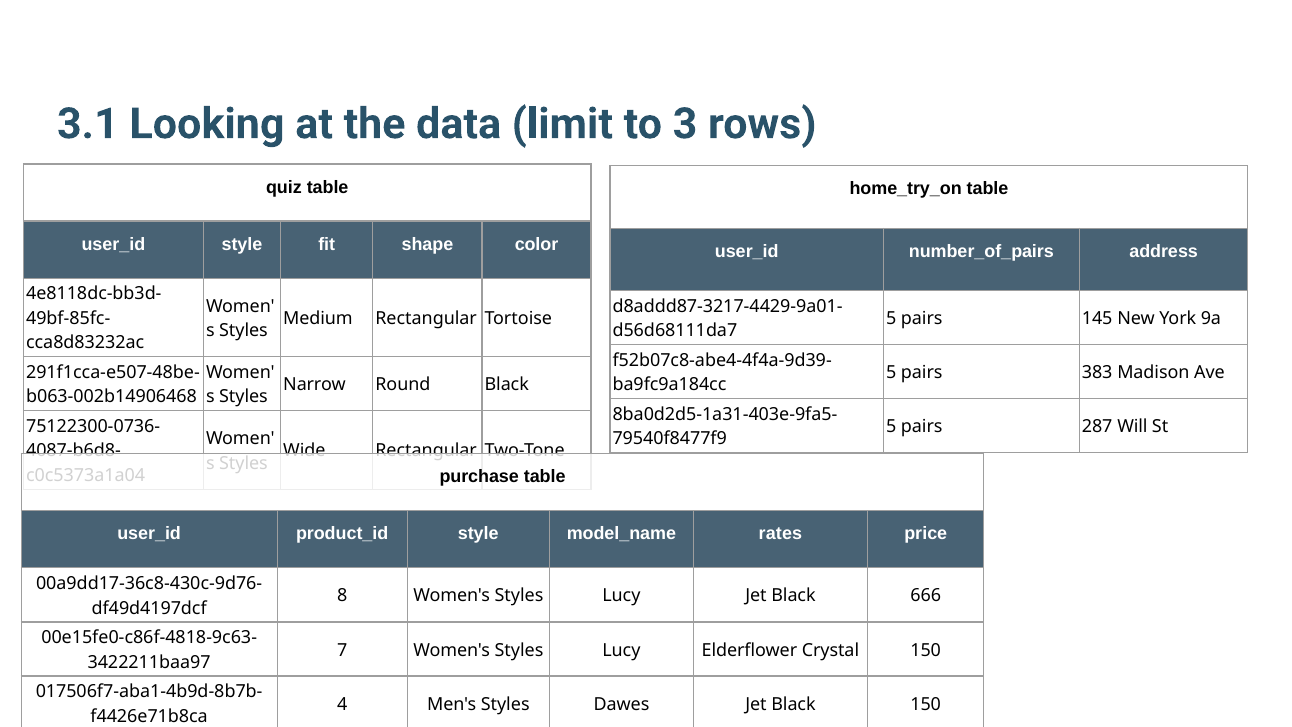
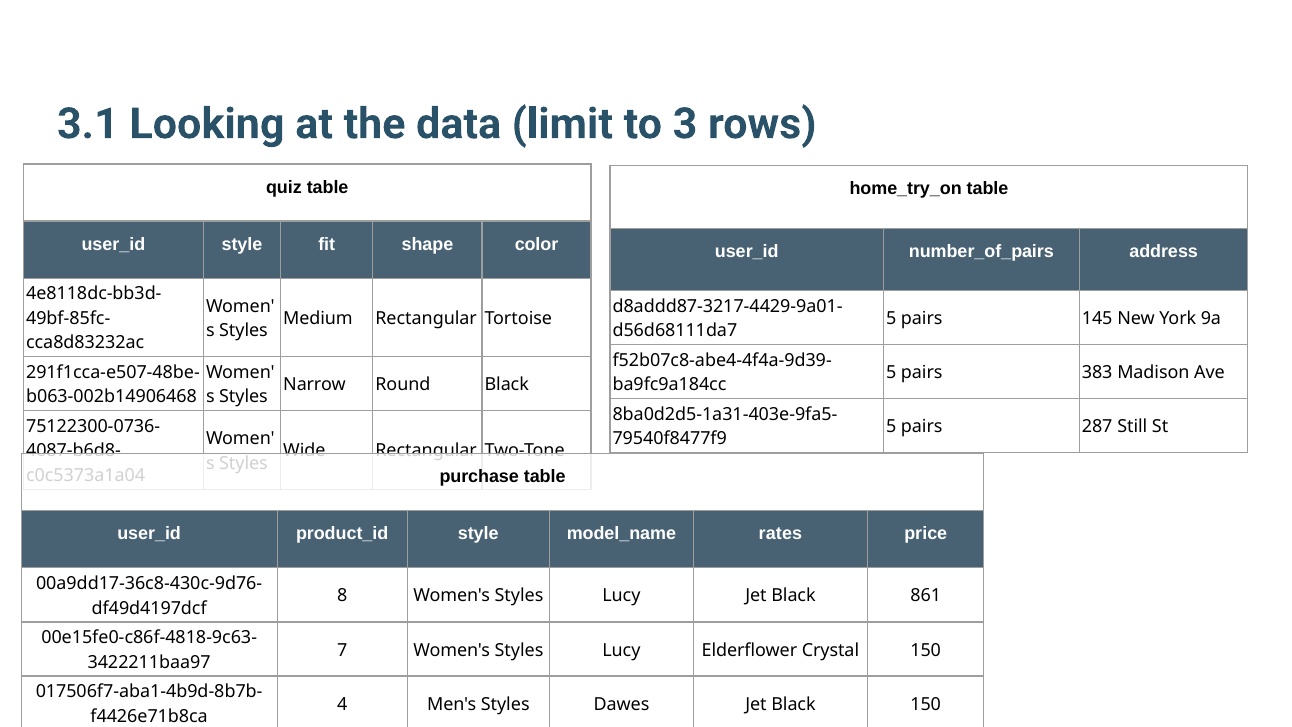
Will: Will -> Still
666: 666 -> 861
